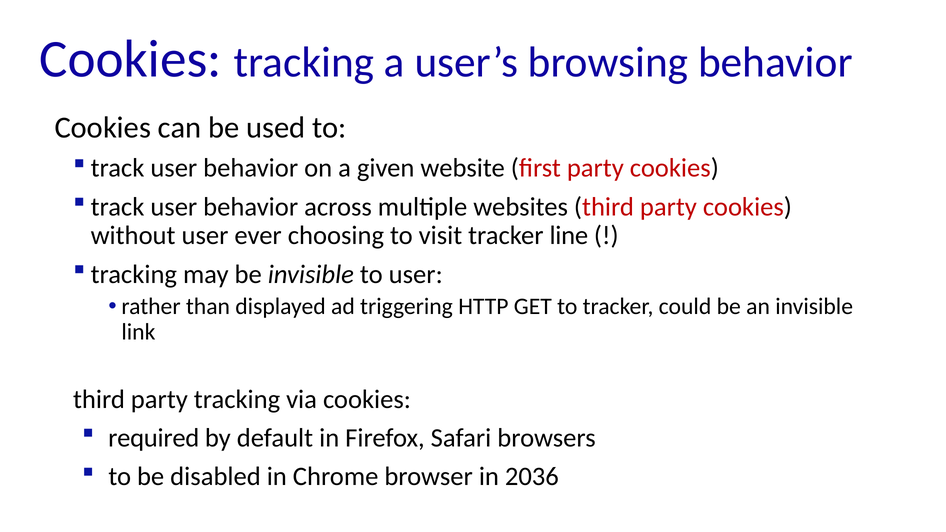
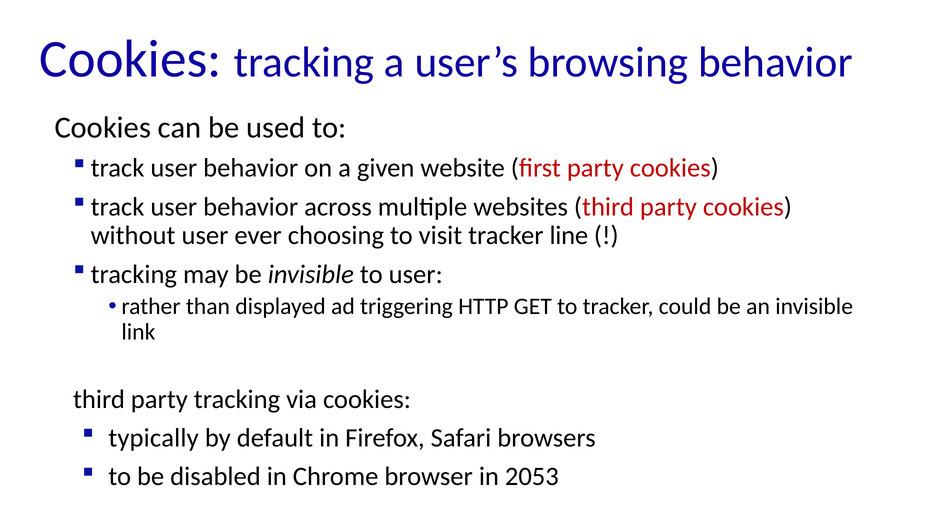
required: required -> typically
2036: 2036 -> 2053
